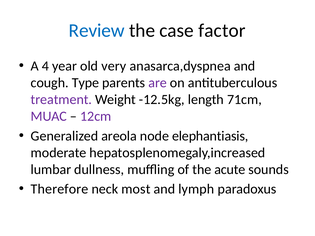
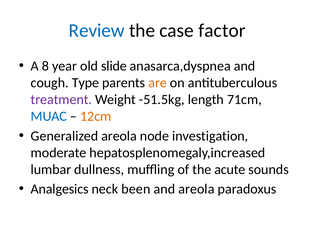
4: 4 -> 8
very: very -> slide
are colour: purple -> orange
-12.5kg: -12.5kg -> -51.5kg
MUAC colour: purple -> blue
12cm colour: purple -> orange
elephantiasis: elephantiasis -> investigation
Therefore: Therefore -> Analgesics
most: most -> been
and lymph: lymph -> areola
